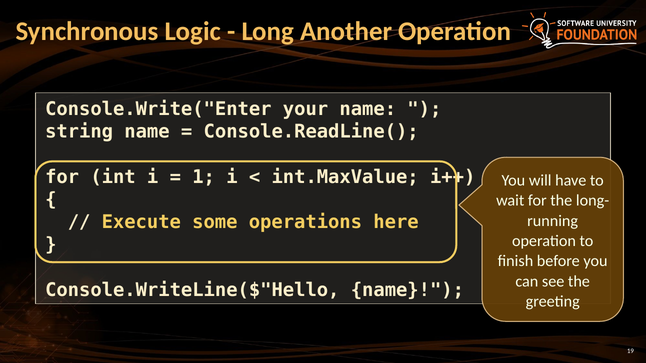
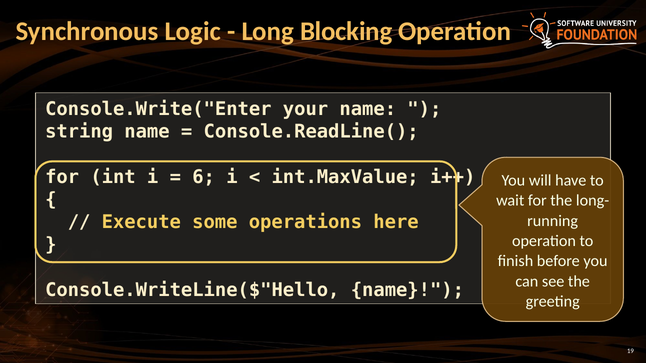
Another: Another -> Blocking
1: 1 -> 6
